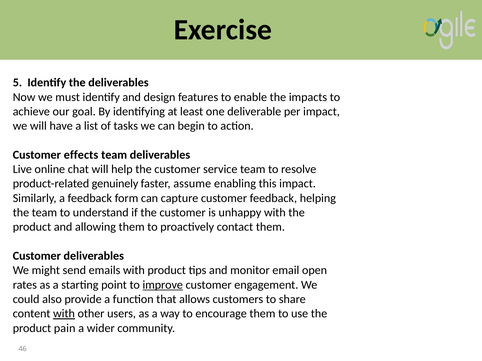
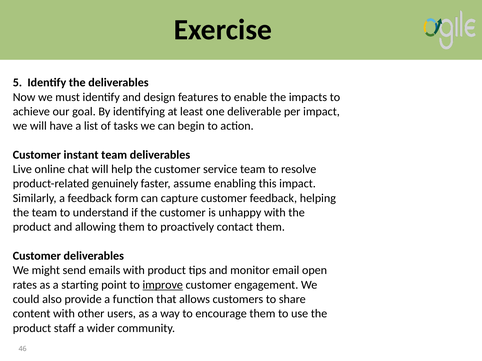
effects: effects -> instant
with at (64, 314) underline: present -> none
pain: pain -> staff
